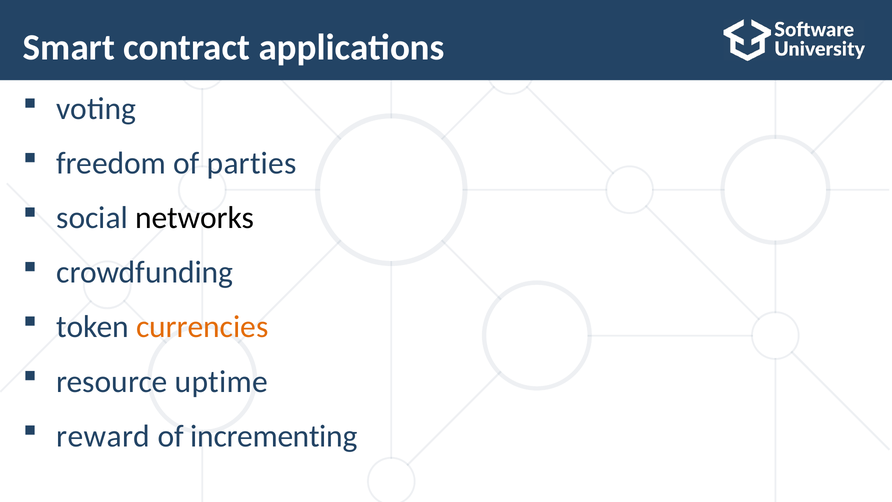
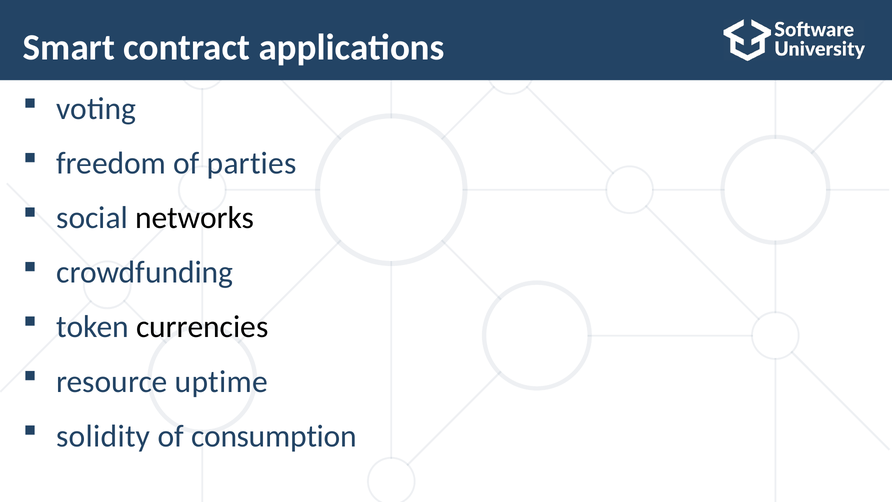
currencies colour: orange -> black
reward: reward -> solidity
incrementing: incrementing -> consumption
